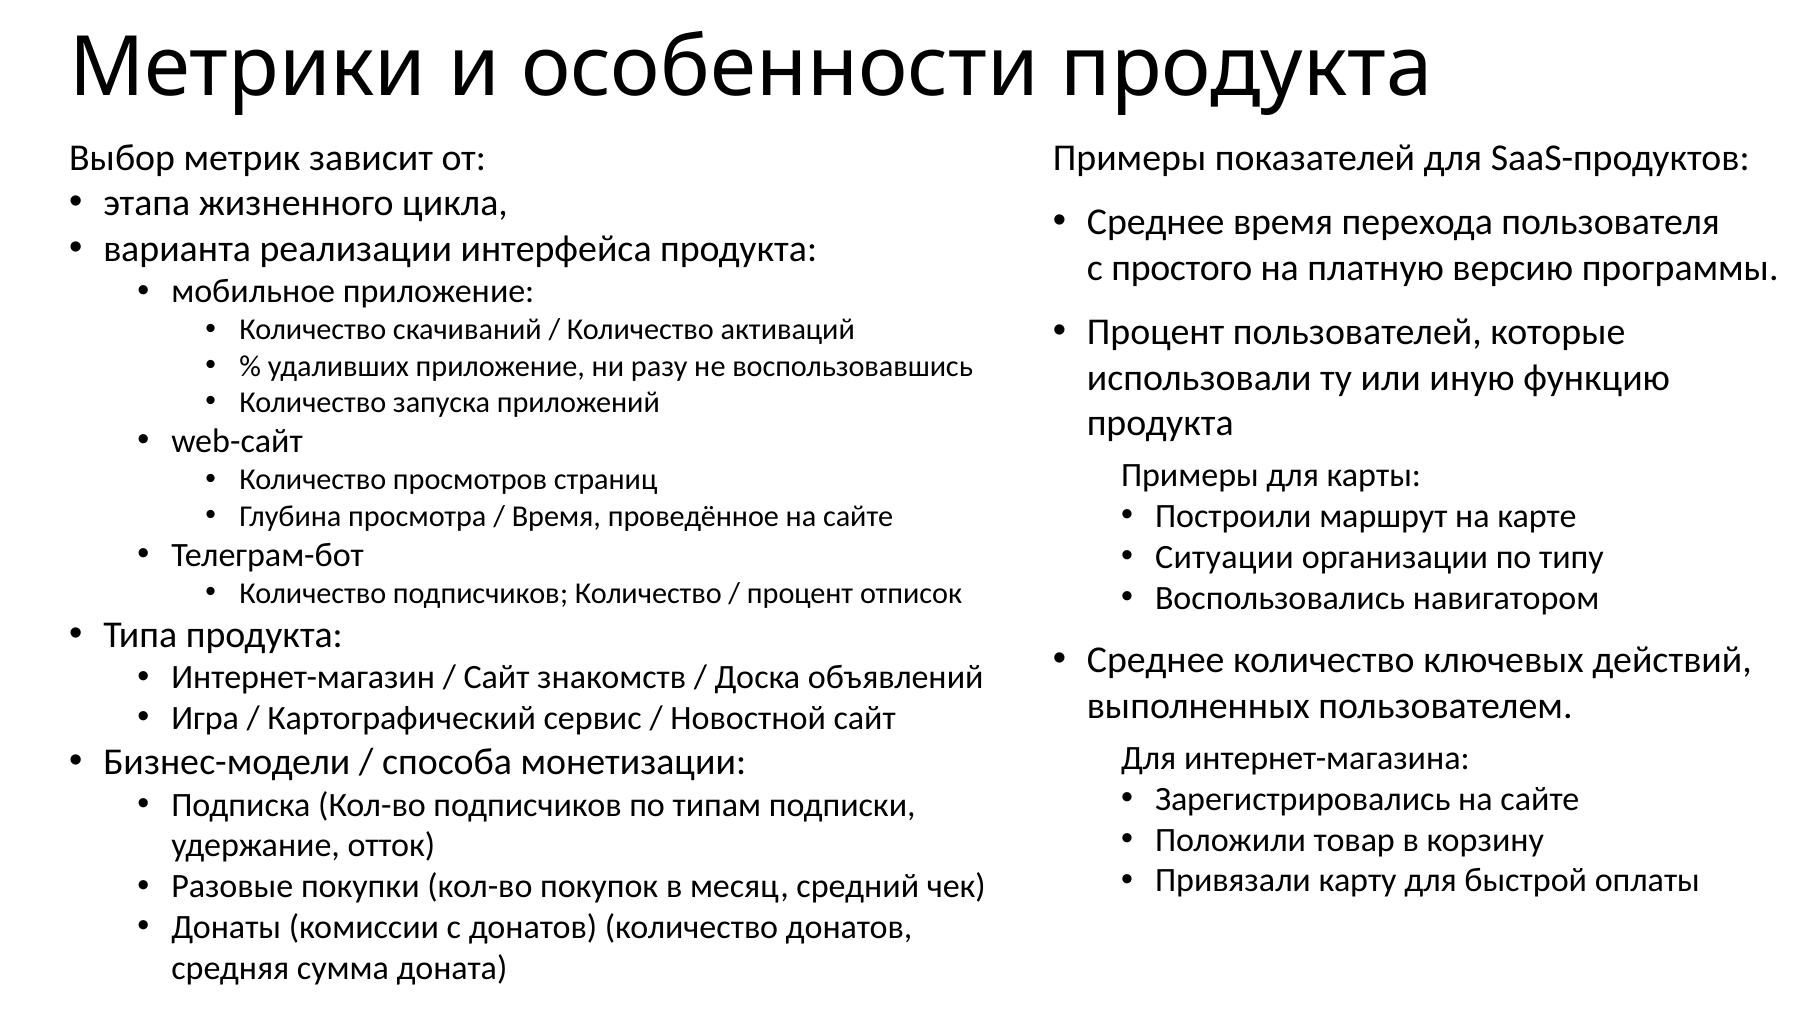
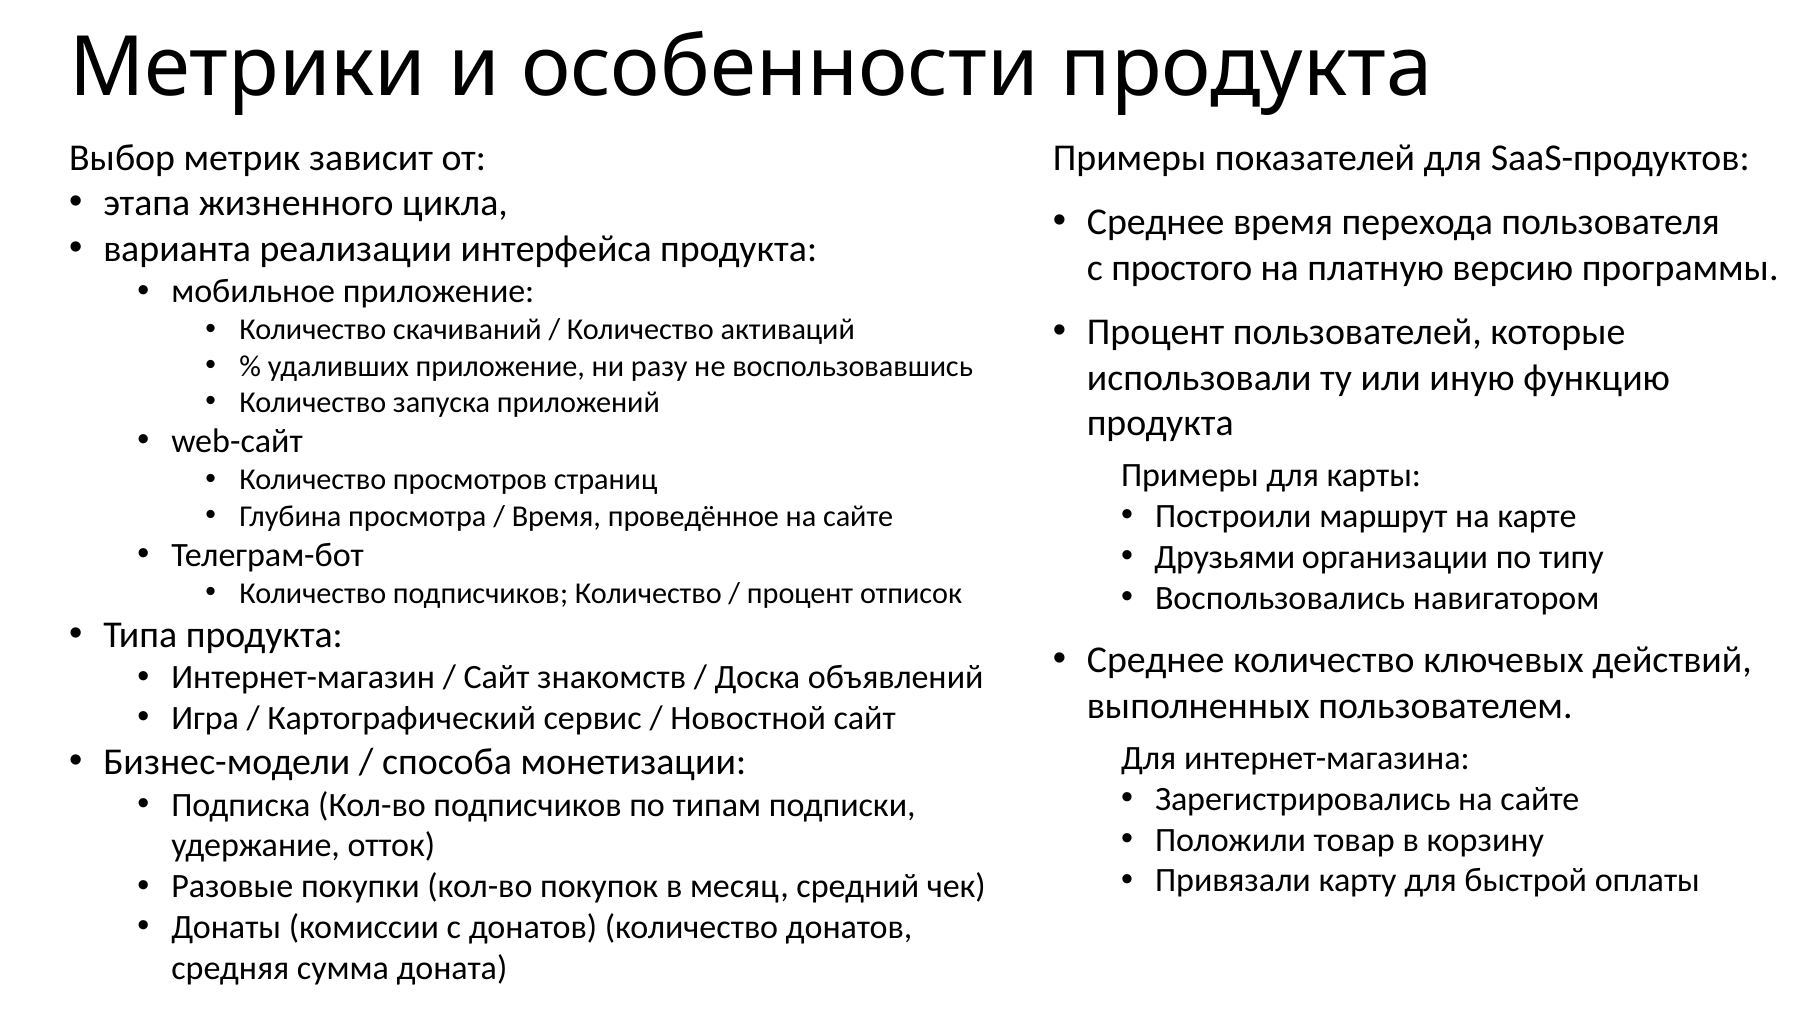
Ситуации: Ситуации -> Друзьями
